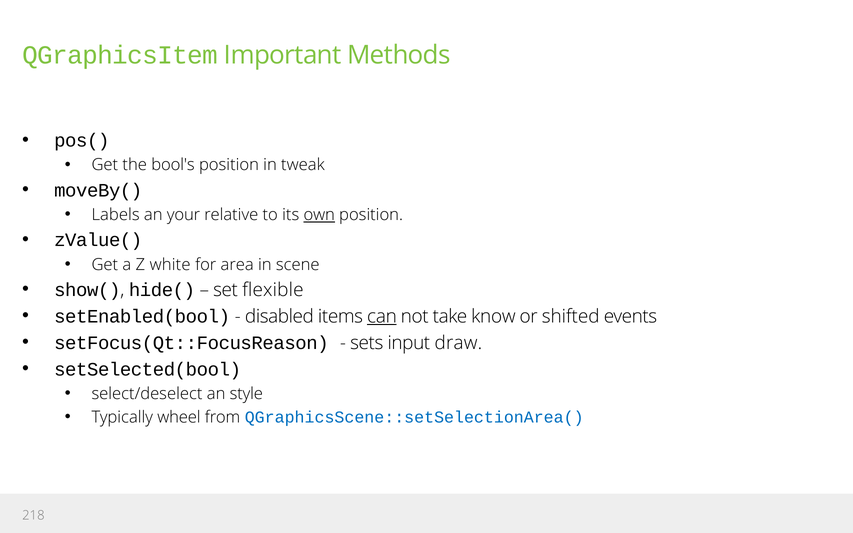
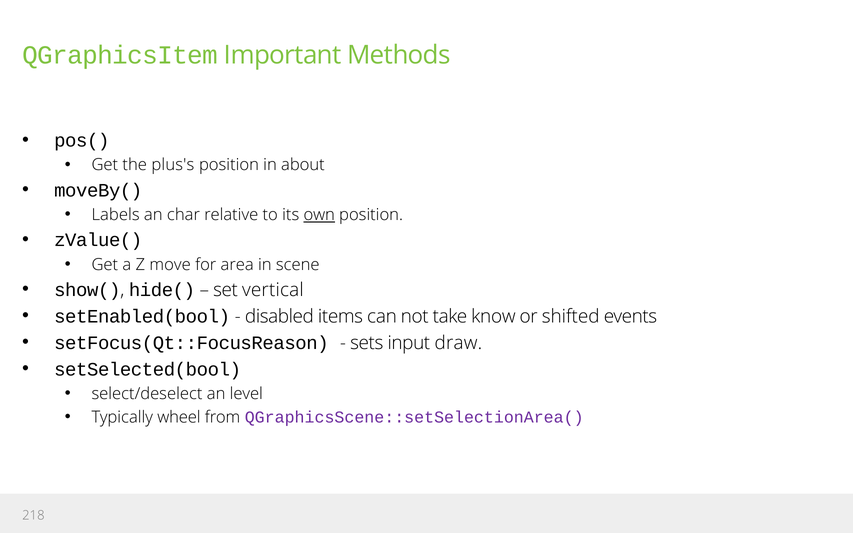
bool's: bool's -> plus's
tweak: tweak -> about
your: your -> char
white: white -> move
flexible: flexible -> vertical
can underline: present -> none
style: style -> level
QGraphicsScene::setSelectionArea( colour: blue -> purple
